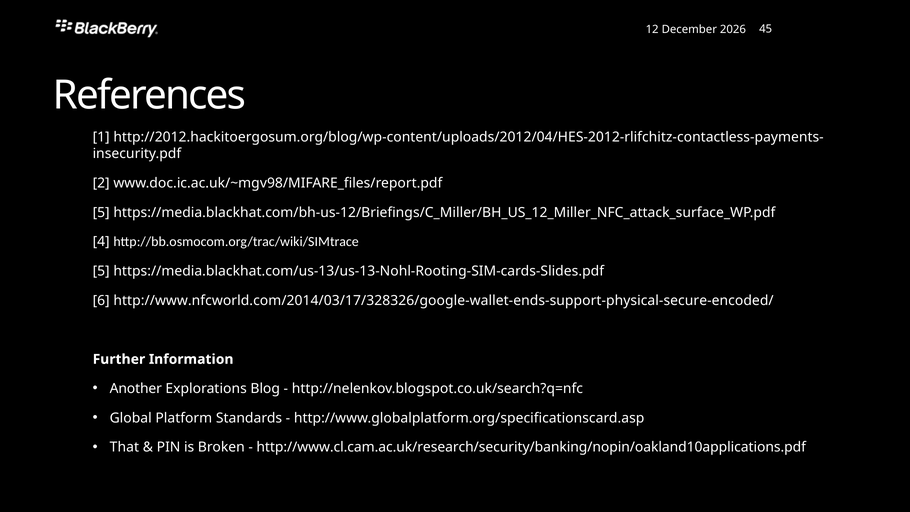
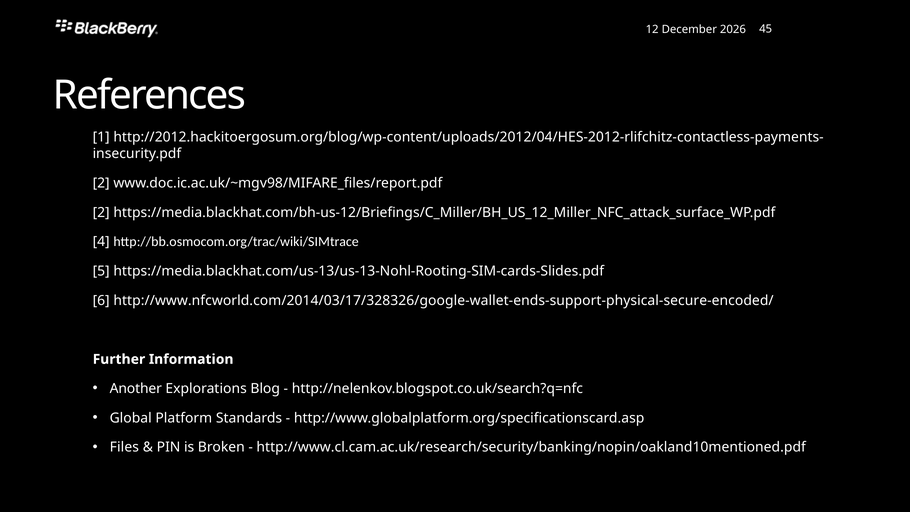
5 at (101, 212): 5 -> 2
That: That -> Files
http://www.cl.cam.ac.uk/research/security/banking/nopin/oakland10applications.pdf: http://www.cl.cam.ac.uk/research/security/banking/nopin/oakland10applications.pdf -> http://www.cl.cam.ac.uk/research/security/banking/nopin/oakland10mentioned.pdf
